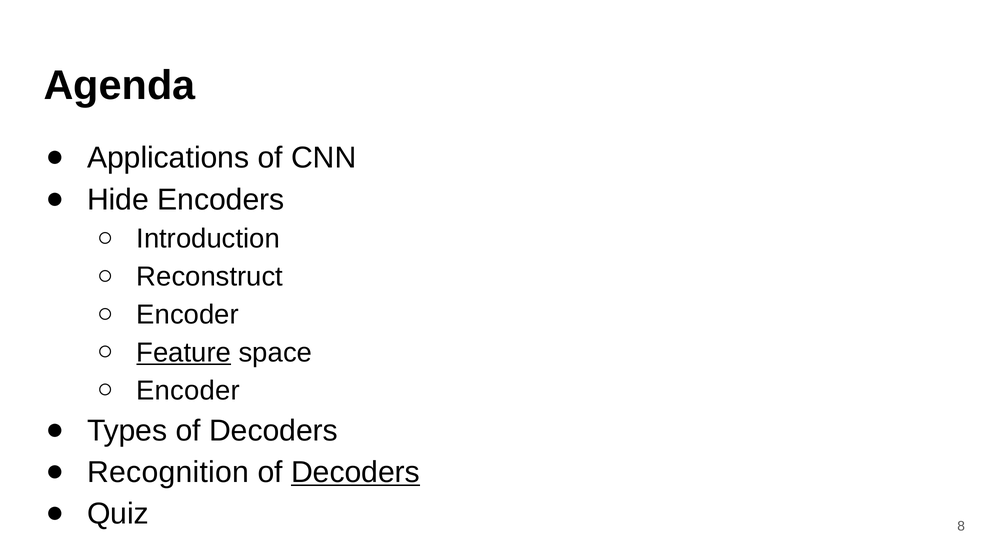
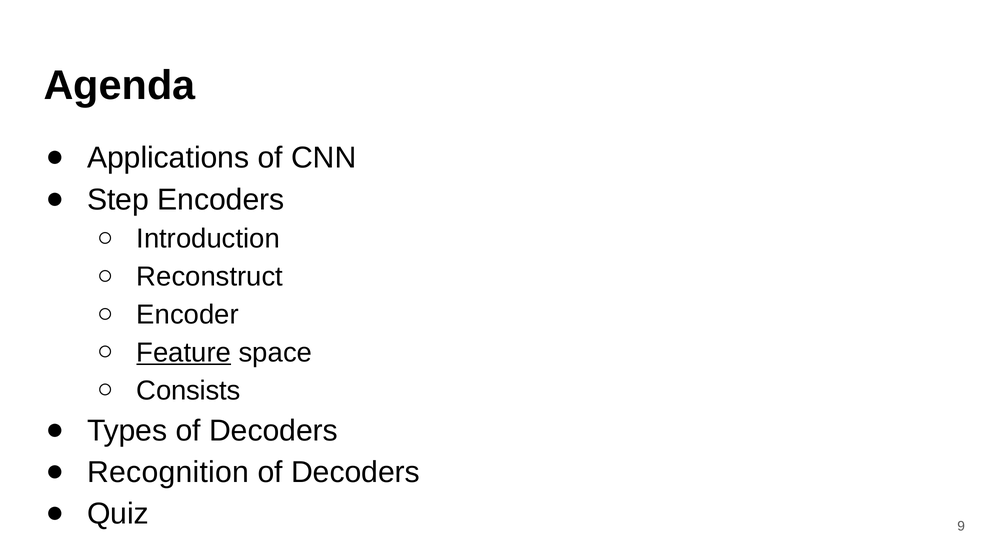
Hide: Hide -> Step
Encoder at (188, 390): Encoder -> Consists
Decoders at (356, 472) underline: present -> none
8: 8 -> 9
